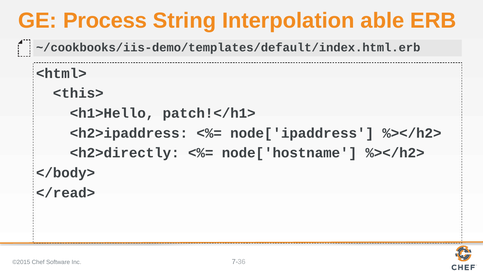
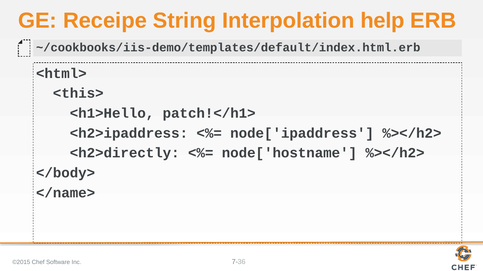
Process: Process -> Receipe
able: able -> help
</read>: </read> -> </name>
